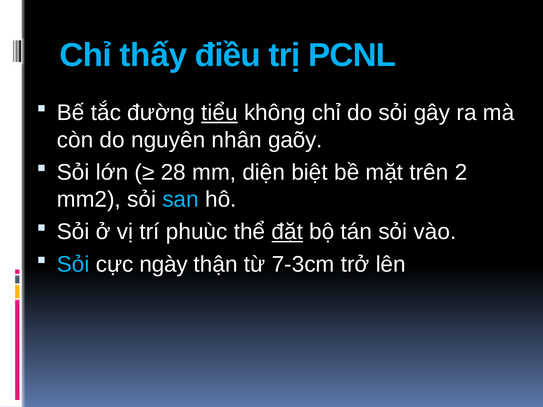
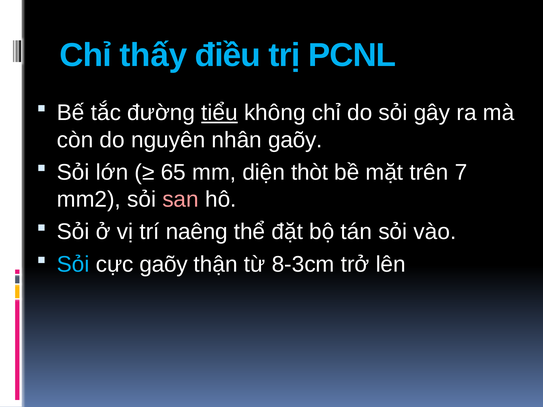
28: 28 -> 65
biệt: biệt -> thòt
2: 2 -> 7
san colour: light blue -> pink
phuùc: phuùc -> naêng
đặt underline: present -> none
cực ngày: ngày -> gaõy
7-3cm: 7-3cm -> 8-3cm
